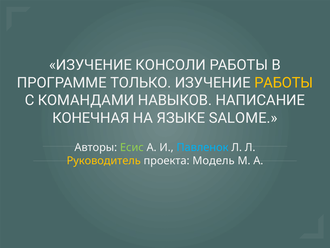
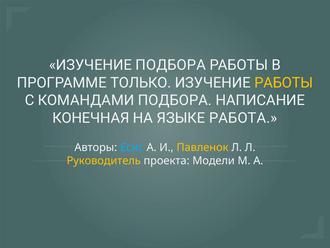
ИЗУЧЕНИЕ КОНСОЛИ: КОНСОЛИ -> ПОДБОРА
КОМАНДАМИ НАВЫКОВ: НАВЫКОВ -> ПОДБОРА
SALOME: SALOME -> РАБОТА
Есис colour: light green -> light blue
Павленок colour: light blue -> yellow
Модель: Модель -> Модели
